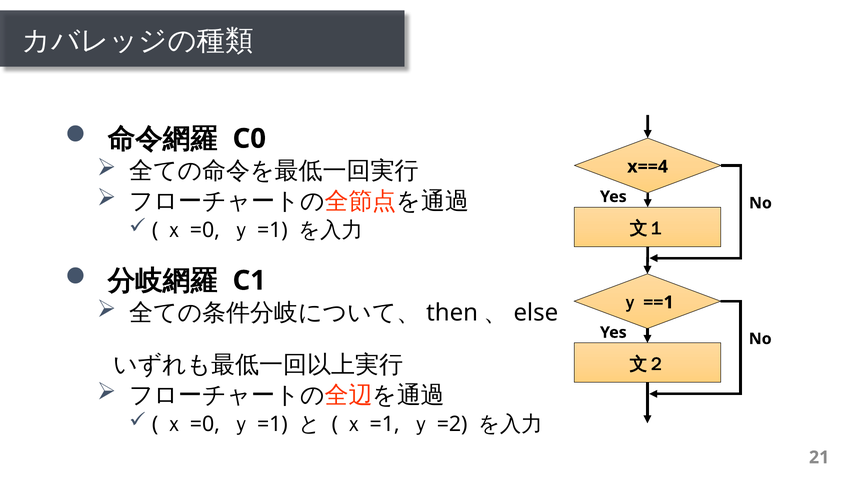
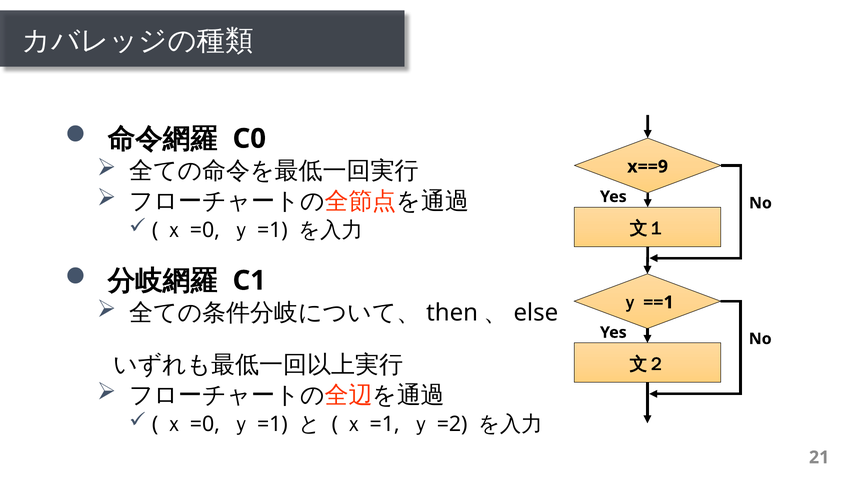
x==4: x==4 -> x==9
